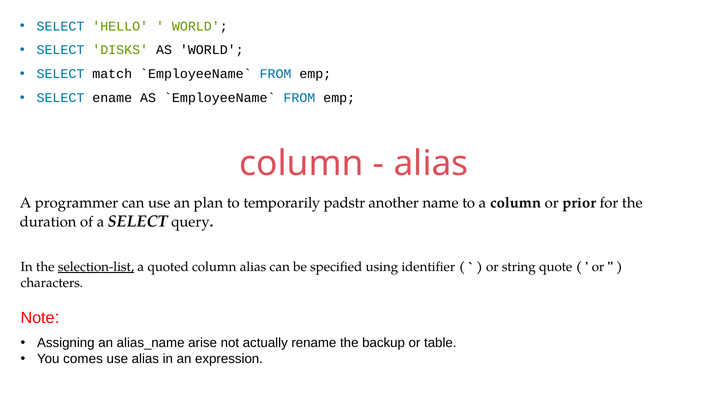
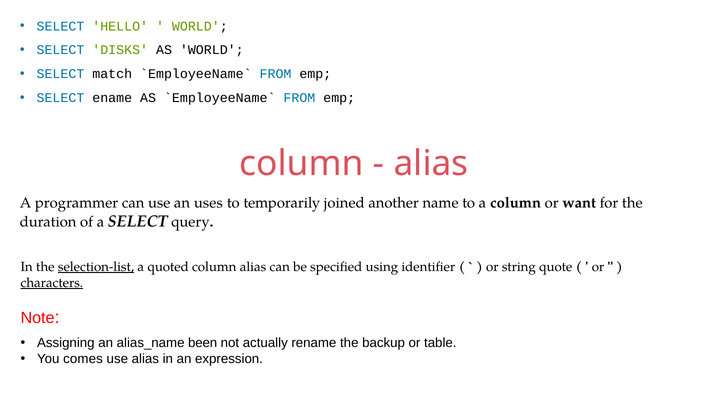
plan: plan -> uses
padstr: padstr -> joined
prior: prior -> want
characters underline: none -> present
arise: arise -> been
